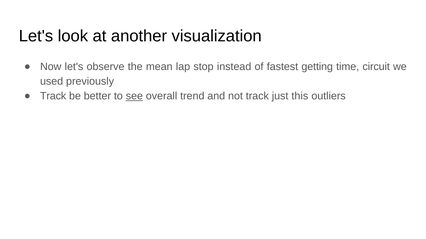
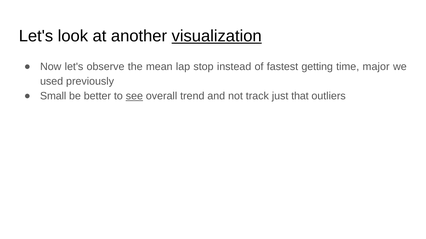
visualization underline: none -> present
circuit: circuit -> major
Track at (53, 96): Track -> Small
this: this -> that
